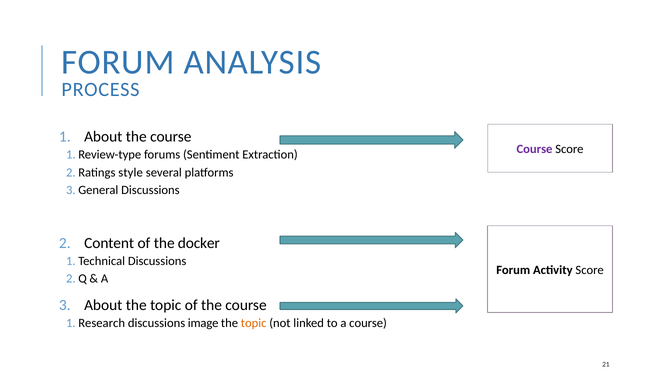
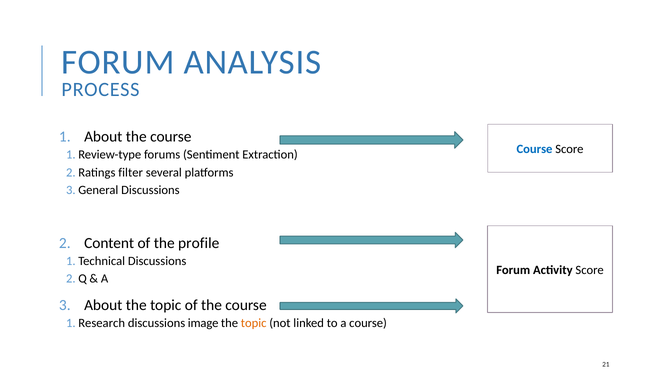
Course at (535, 149) colour: purple -> blue
style: style -> filter
docker: docker -> profile
